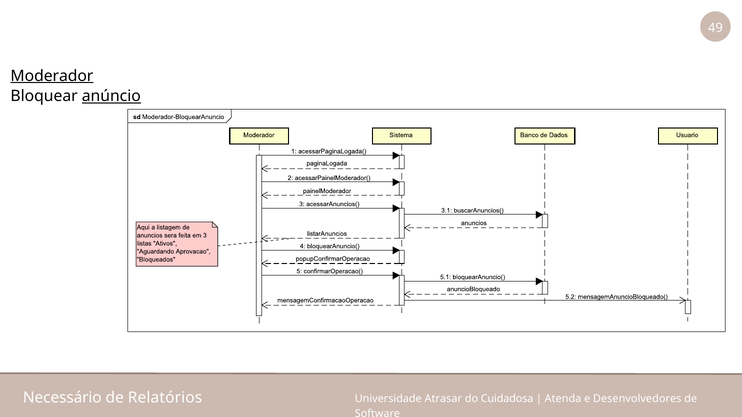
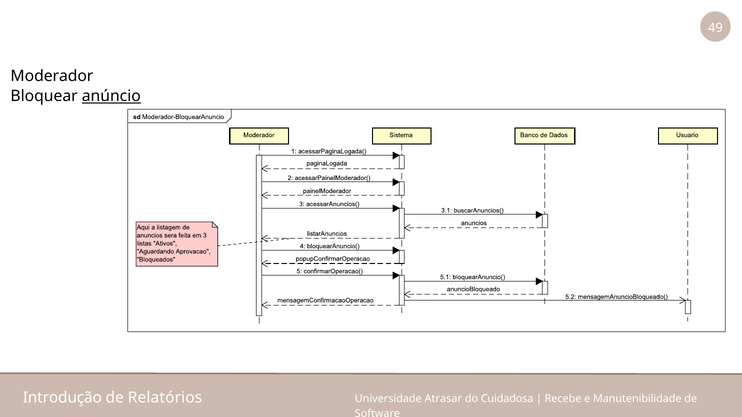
Moderador underline: present -> none
Necessário: Necessário -> Introdução
Atenda: Atenda -> Recebe
Desenvolvedores: Desenvolvedores -> Manutenibilidade
